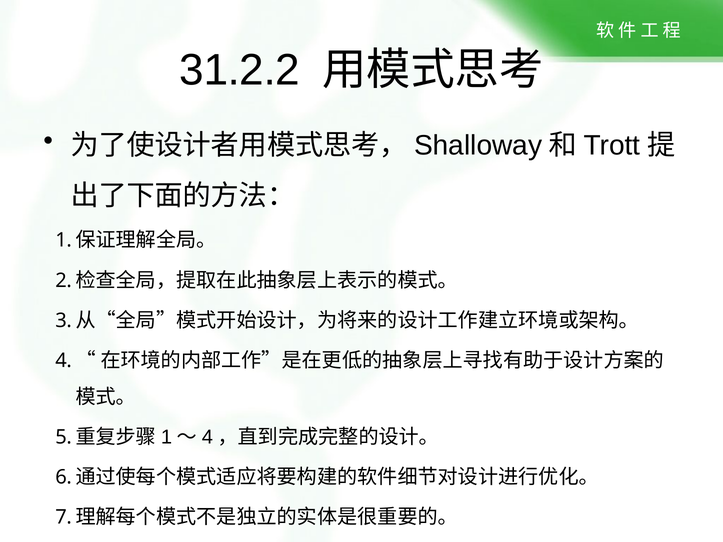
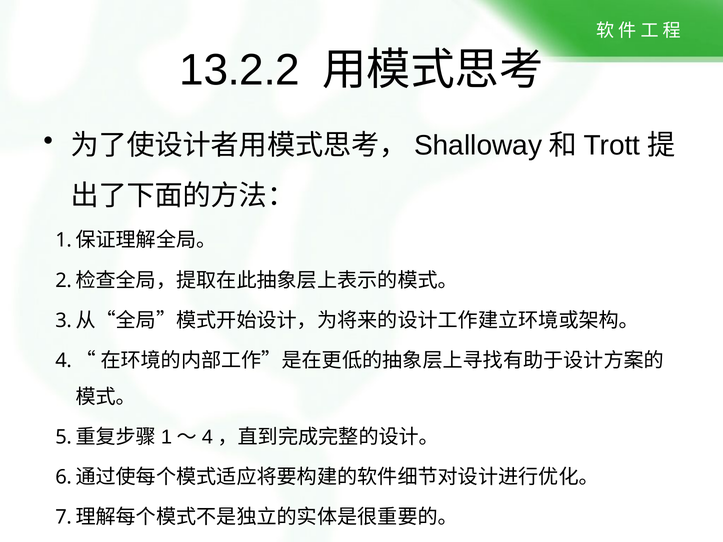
31.2.2: 31.2.2 -> 13.2.2
